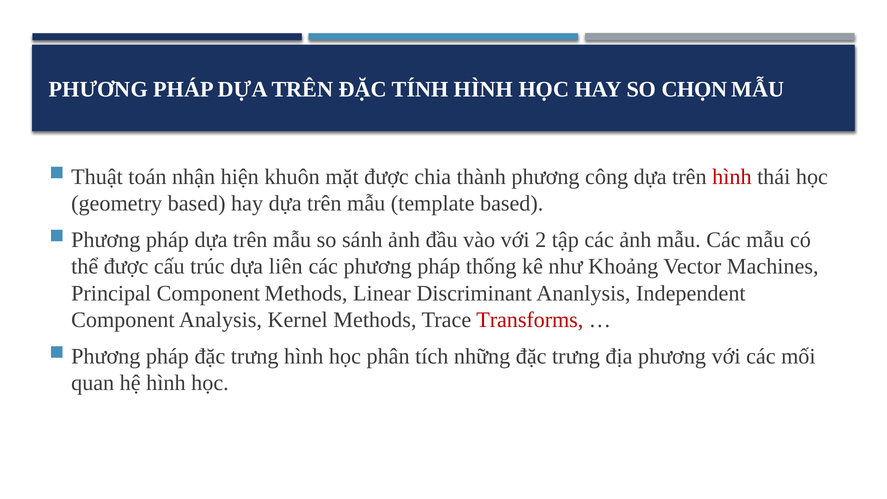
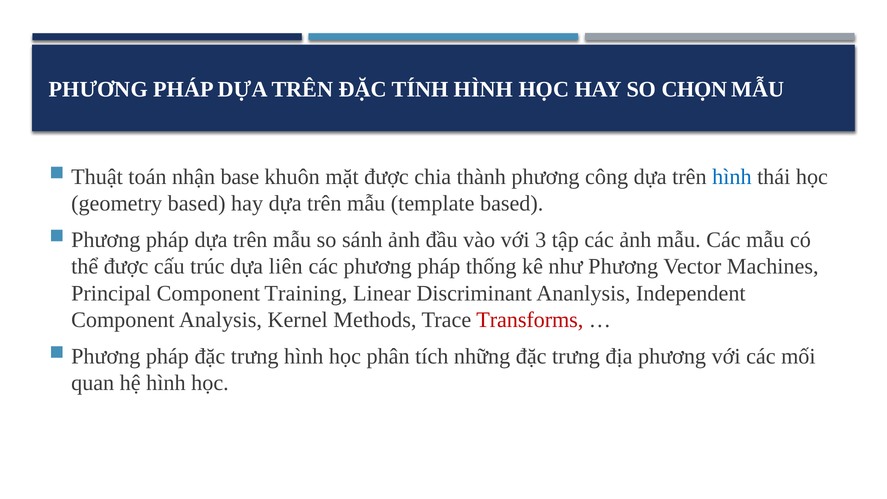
hiện: hiện -> base
hình at (732, 177) colour: red -> blue
2: 2 -> 3
như Khoảng: Khoảng -> Phương
Component Methods: Methods -> Training
